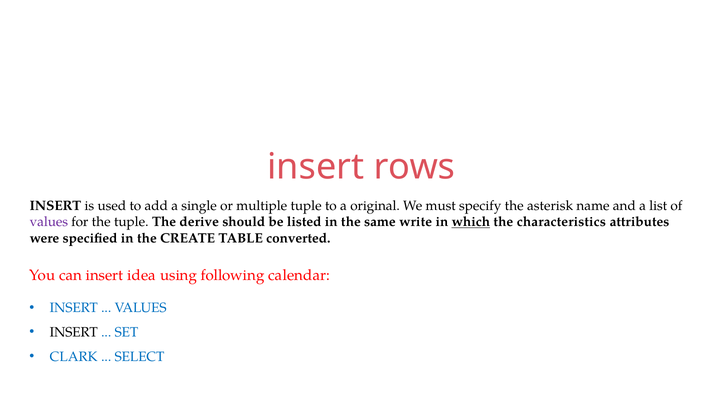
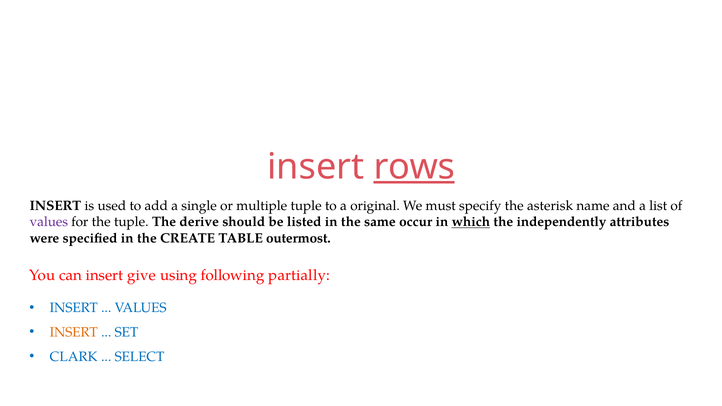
rows underline: none -> present
write: write -> occur
characteristics: characteristics -> independently
converted: converted -> outermost
idea: idea -> give
calendar: calendar -> partially
INSERT at (74, 332) colour: black -> orange
